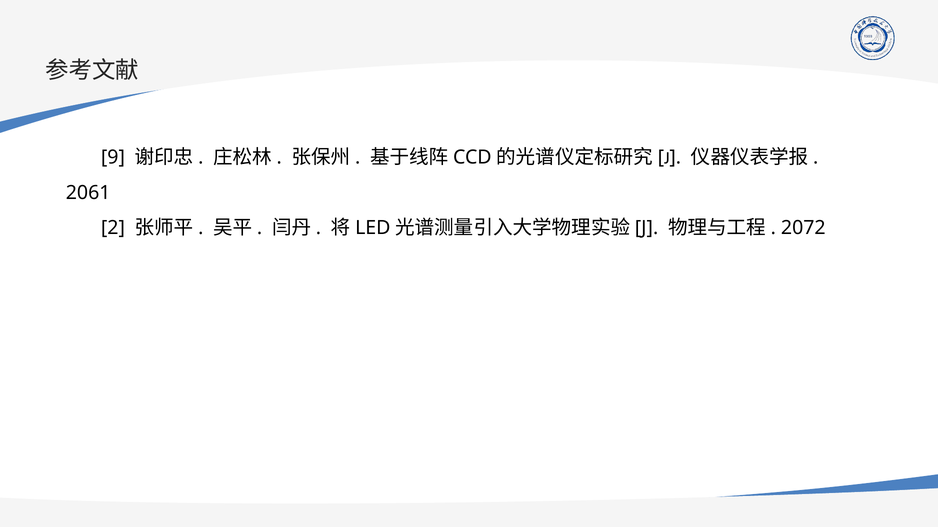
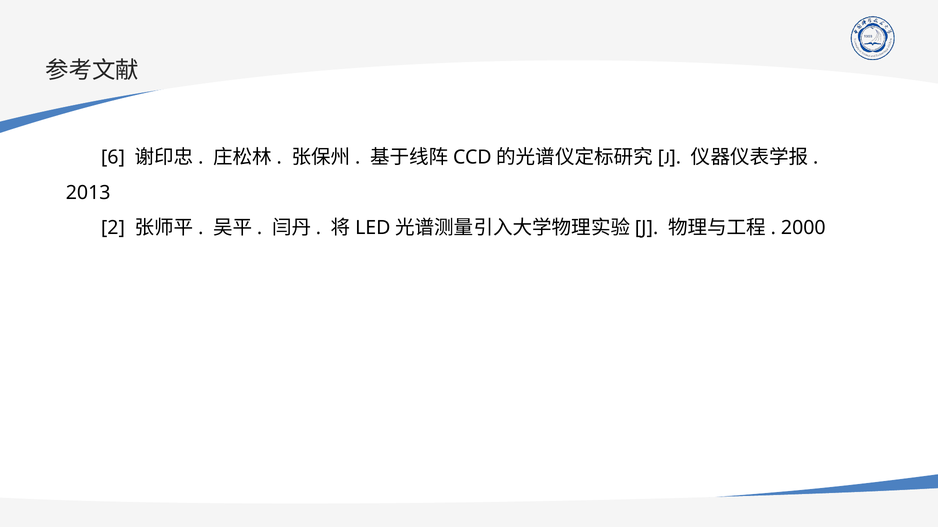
9: 9 -> 6
2061: 2061 -> 2013
2072: 2072 -> 2000
